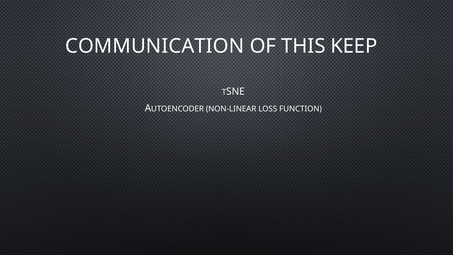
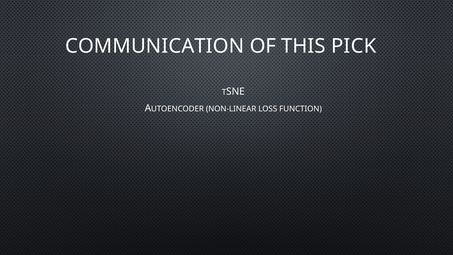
KEEP: KEEP -> PICK
